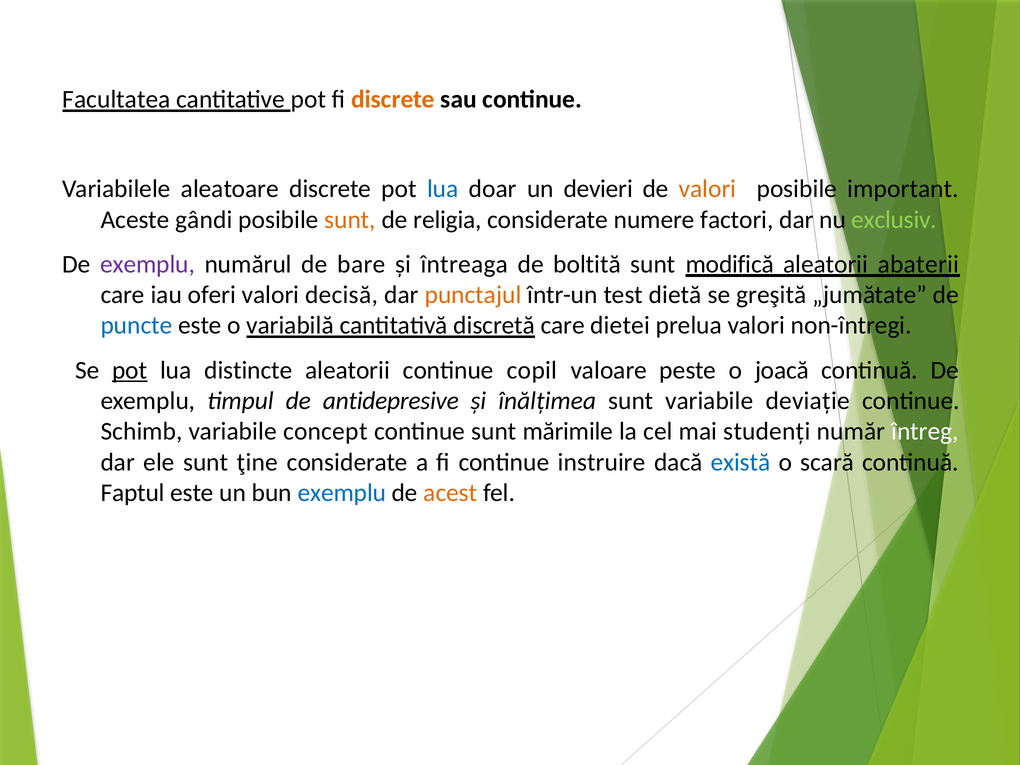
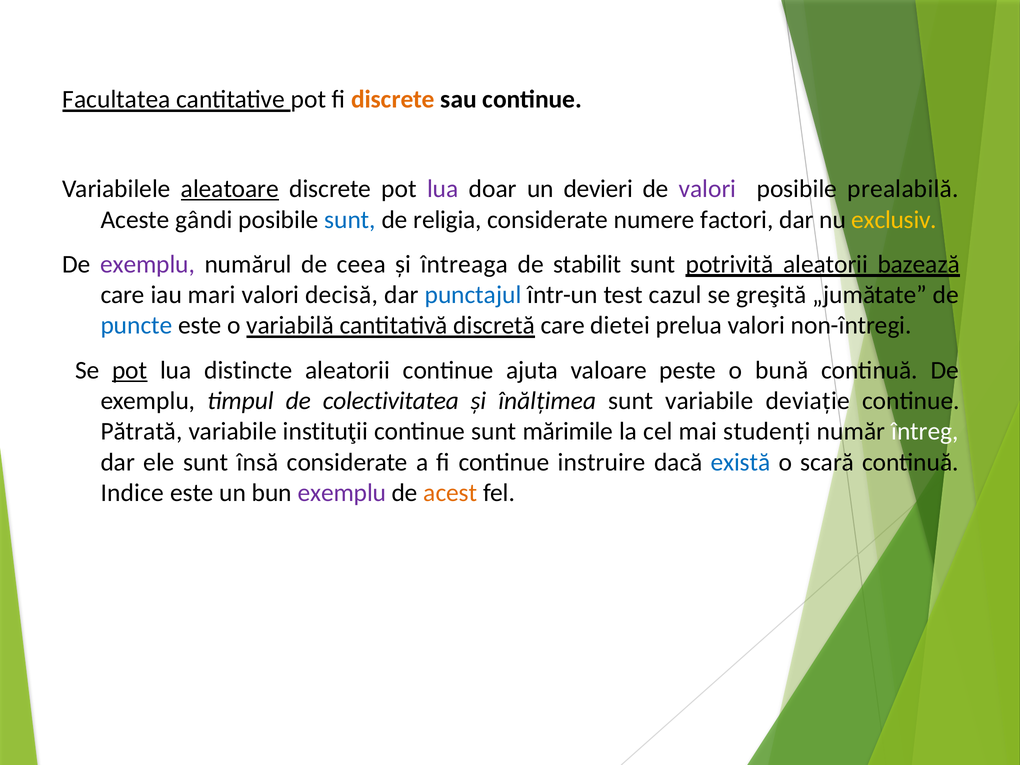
aleatoare underline: none -> present
lua at (443, 189) colour: blue -> purple
valori at (708, 189) colour: orange -> purple
important: important -> prealabilă
sunt at (350, 220) colour: orange -> blue
exclusiv colour: light green -> yellow
bare: bare -> ceea
boltită: boltită -> stabilit
modifică: modifică -> potrivită
abaterii: abaterii -> bazează
oferi: oferi -> mari
punctajul colour: orange -> blue
dietă: dietă -> cazul
copil: copil -> ajuta
joacă: joacă -> bună
antidepresive: antidepresive -> colectivitatea
Schimb: Schimb -> Pătrată
concept: concept -> instituţii
ţine: ţine -> însă
Faptul: Faptul -> Indice
exemplu at (342, 493) colour: blue -> purple
